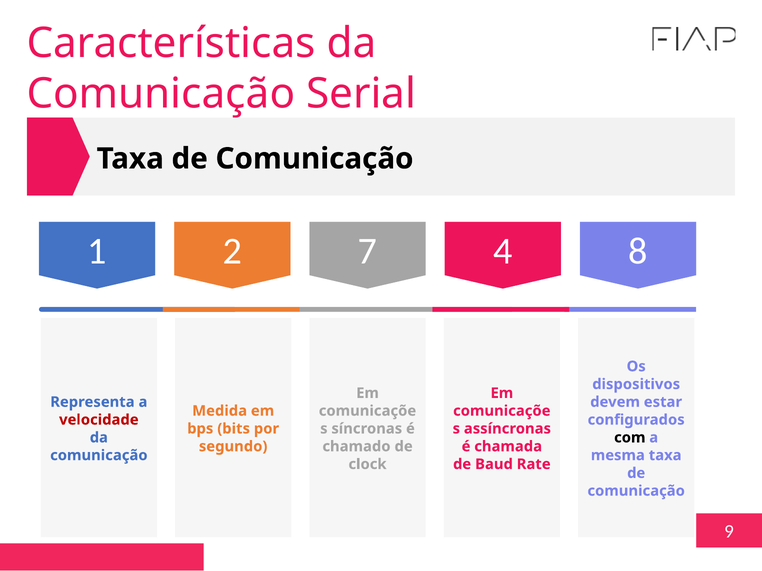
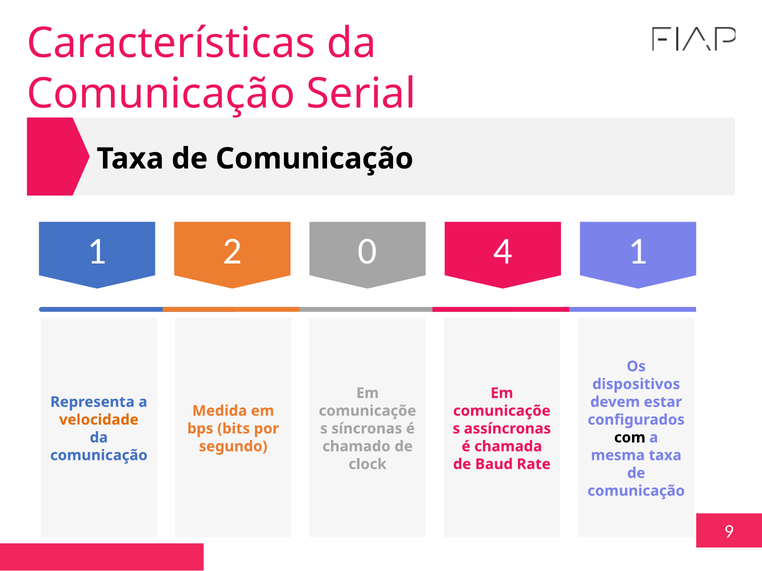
7: 7 -> 0
4 8: 8 -> 1
velocidade colour: red -> orange
